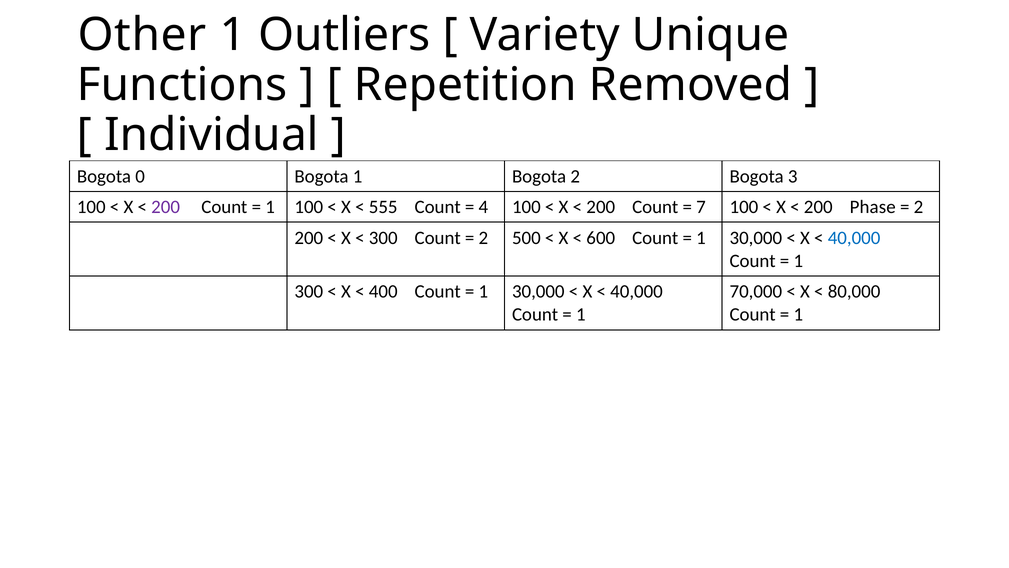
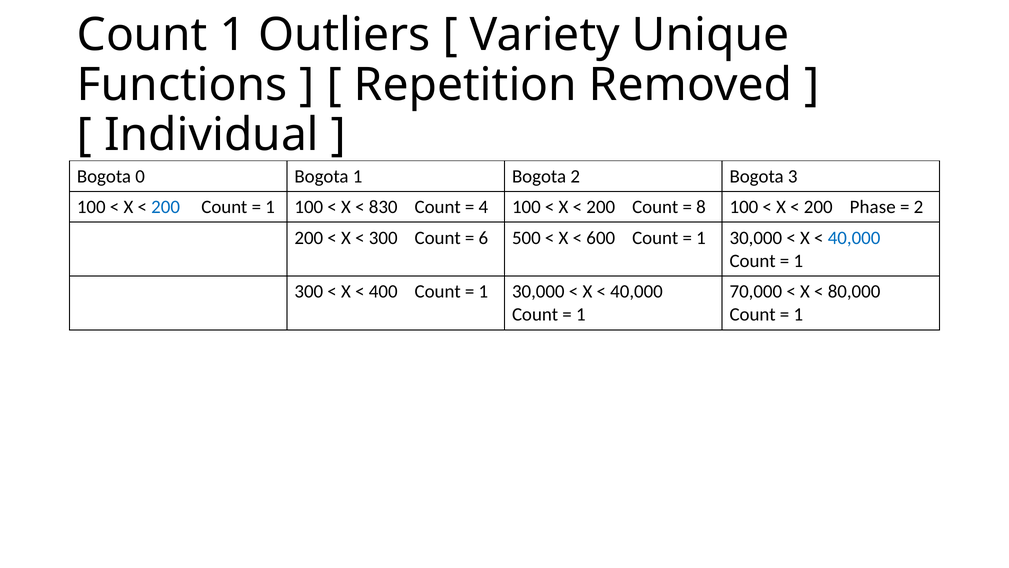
Other at (142, 35): Other -> Count
200 at (166, 207) colour: purple -> blue
555: 555 -> 830
7: 7 -> 8
2 at (483, 238): 2 -> 6
